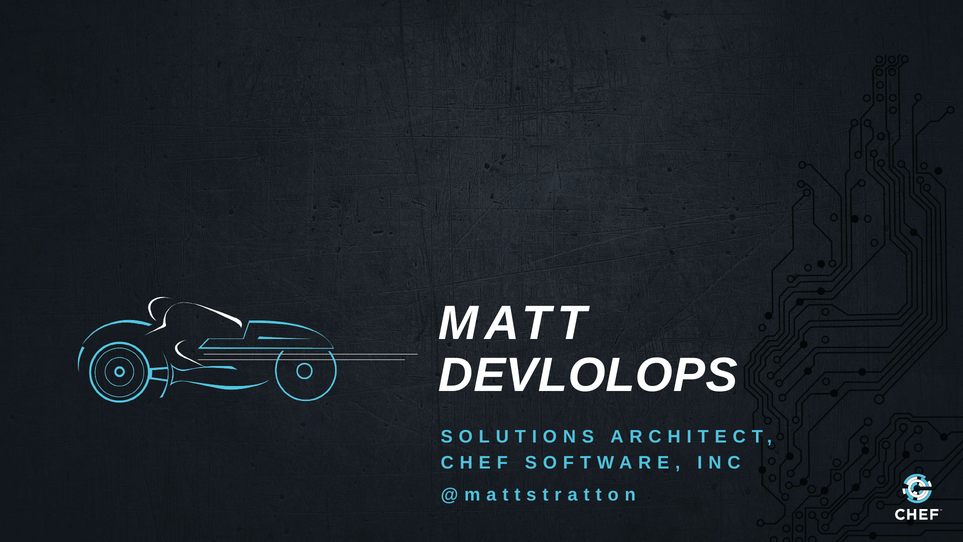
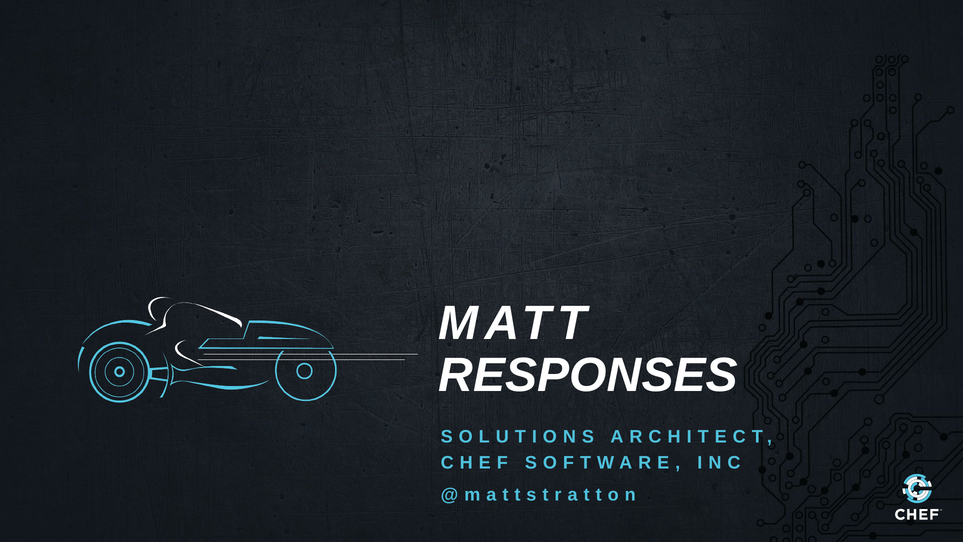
DEVLOLOPS: DEVLOLOPS -> RESPONSES
